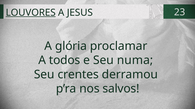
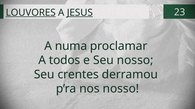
JESUS underline: none -> present
glória: glória -> numa
Seu numa: numa -> nosso
nos salvos: salvos -> nosso
